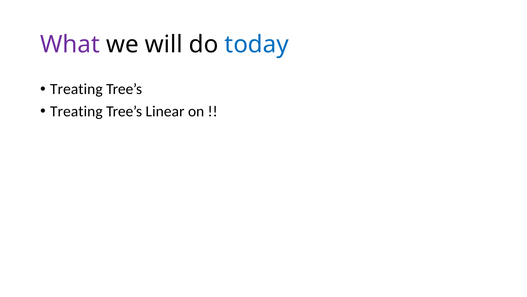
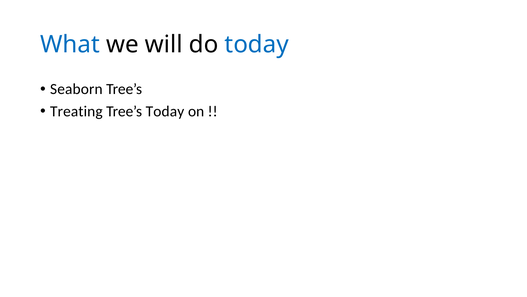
What colour: purple -> blue
Treating at (76, 89): Treating -> Seaborn
Tree’s Linear: Linear -> Today
